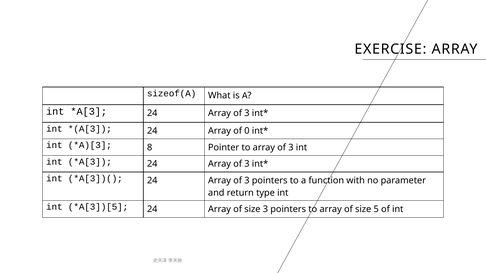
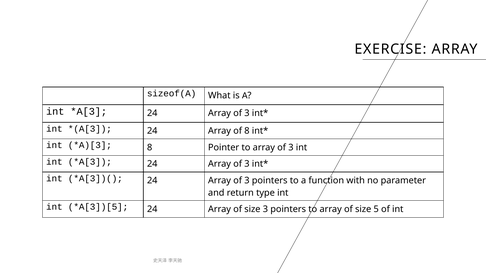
of 0: 0 -> 8
